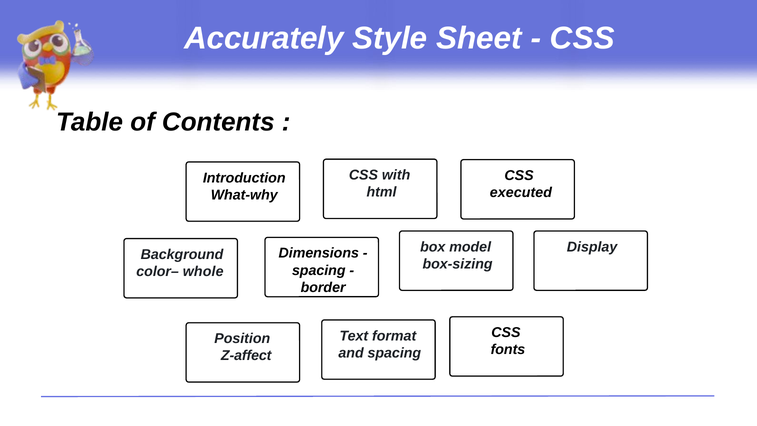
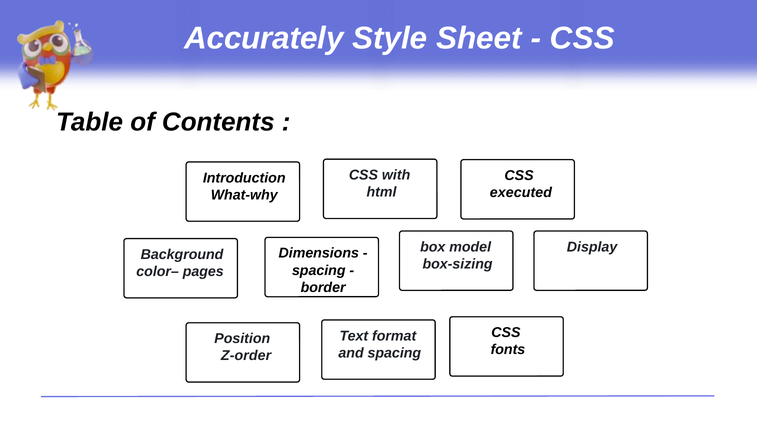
whole: whole -> pages
Z-affect: Z-affect -> Z-order
